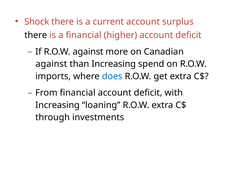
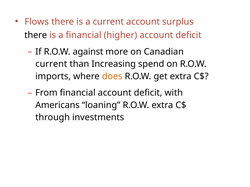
Shock: Shock -> Flows
against at (51, 64): against -> current
does colour: blue -> orange
Increasing at (57, 105): Increasing -> Americans
